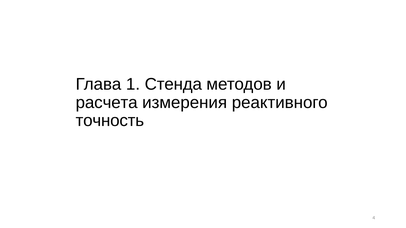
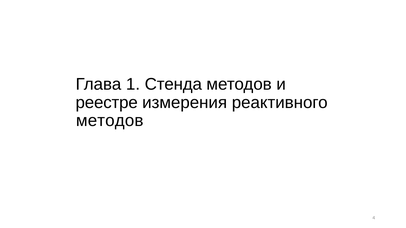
расчета: расчета -> реестре
точность at (110, 121): точность -> методов
